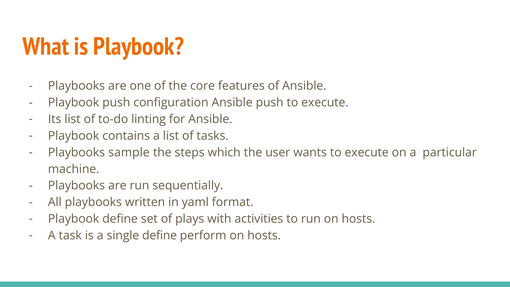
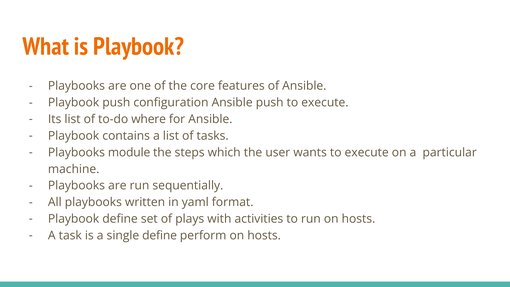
linting: linting -> where
sample: sample -> module
